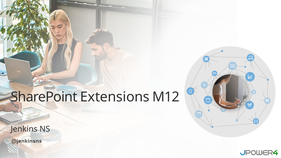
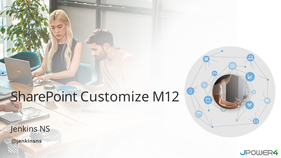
Extensions: Extensions -> Customize
